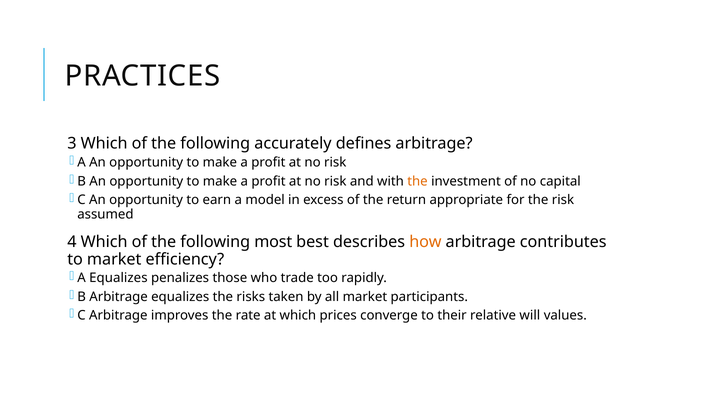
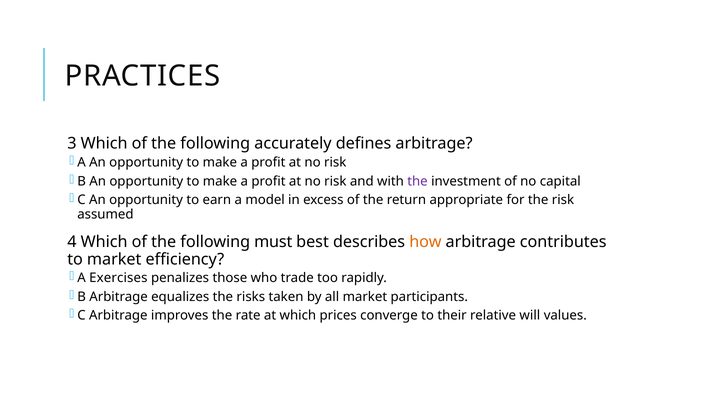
the at (418, 181) colour: orange -> purple
most: most -> must
A Equalizes: Equalizes -> Exercises
